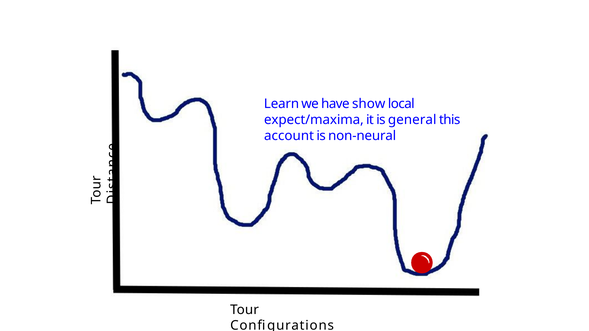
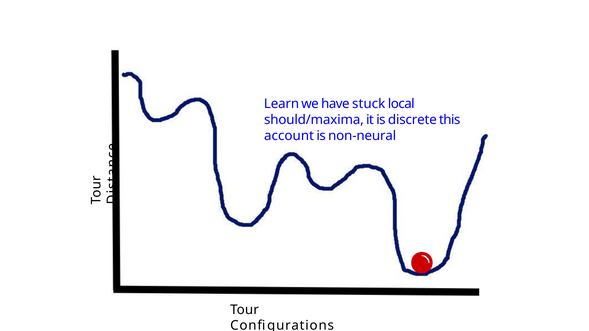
show: show -> stuck
expect/maxima: expect/maxima -> should/maxima
general: general -> discrete
